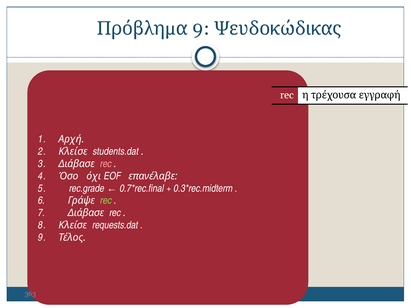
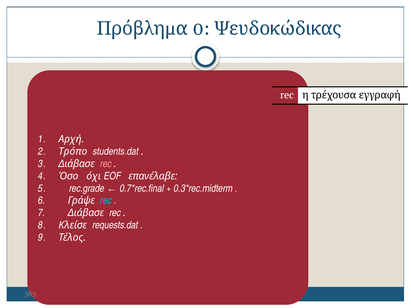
9 at (201, 29): 9 -> 0
Κλείσε at (73, 151): Κλείσε -> Τρόπο
rec at (106, 201) colour: light green -> light blue
